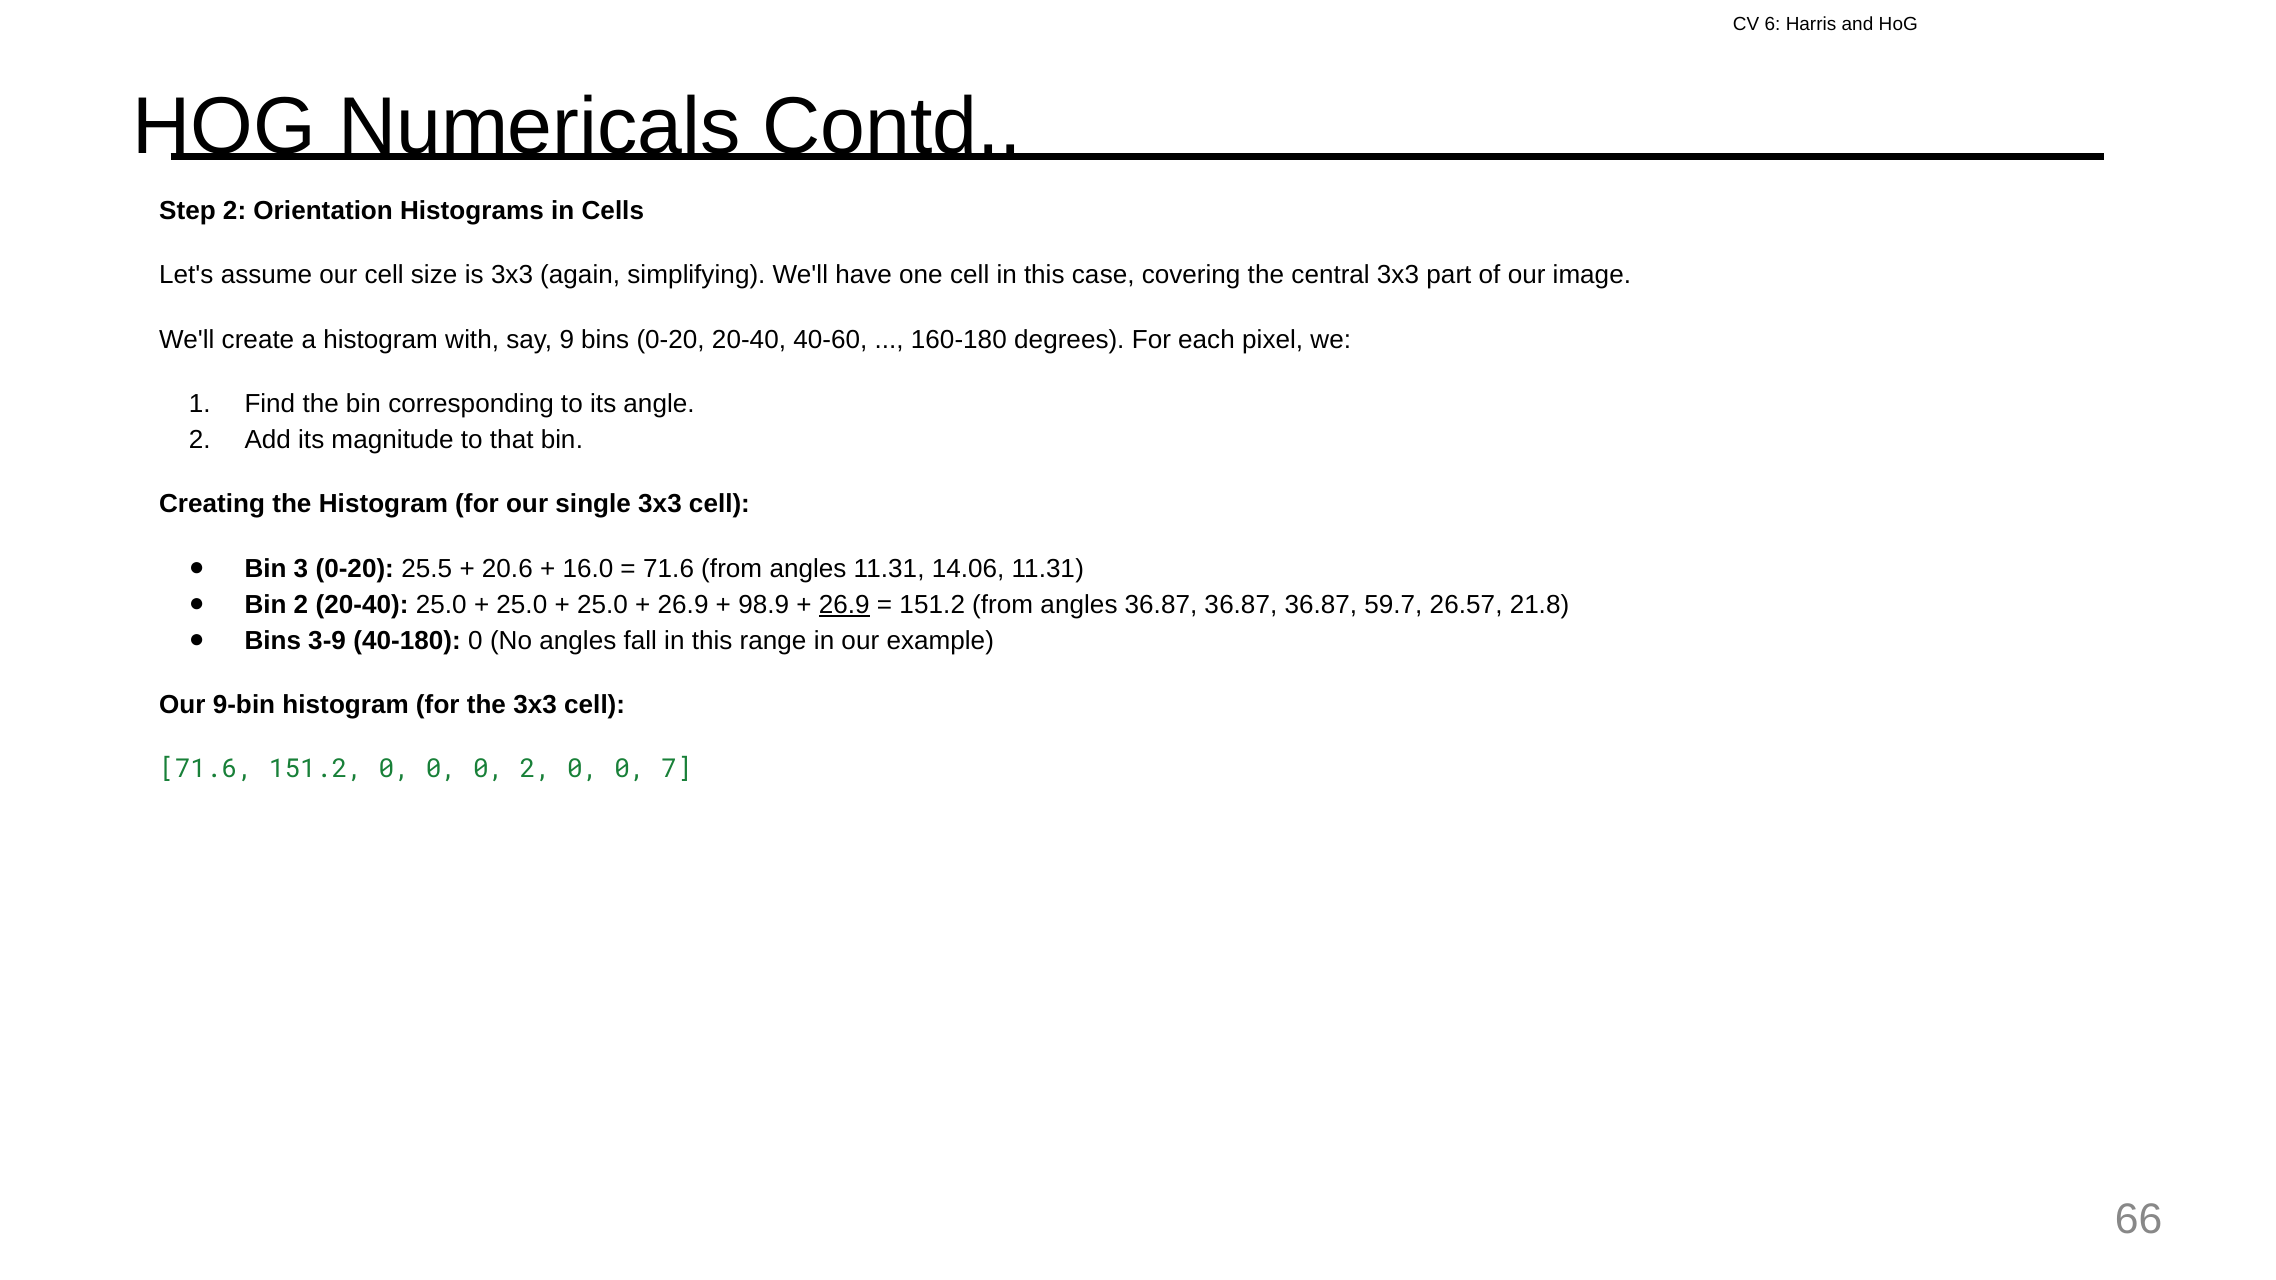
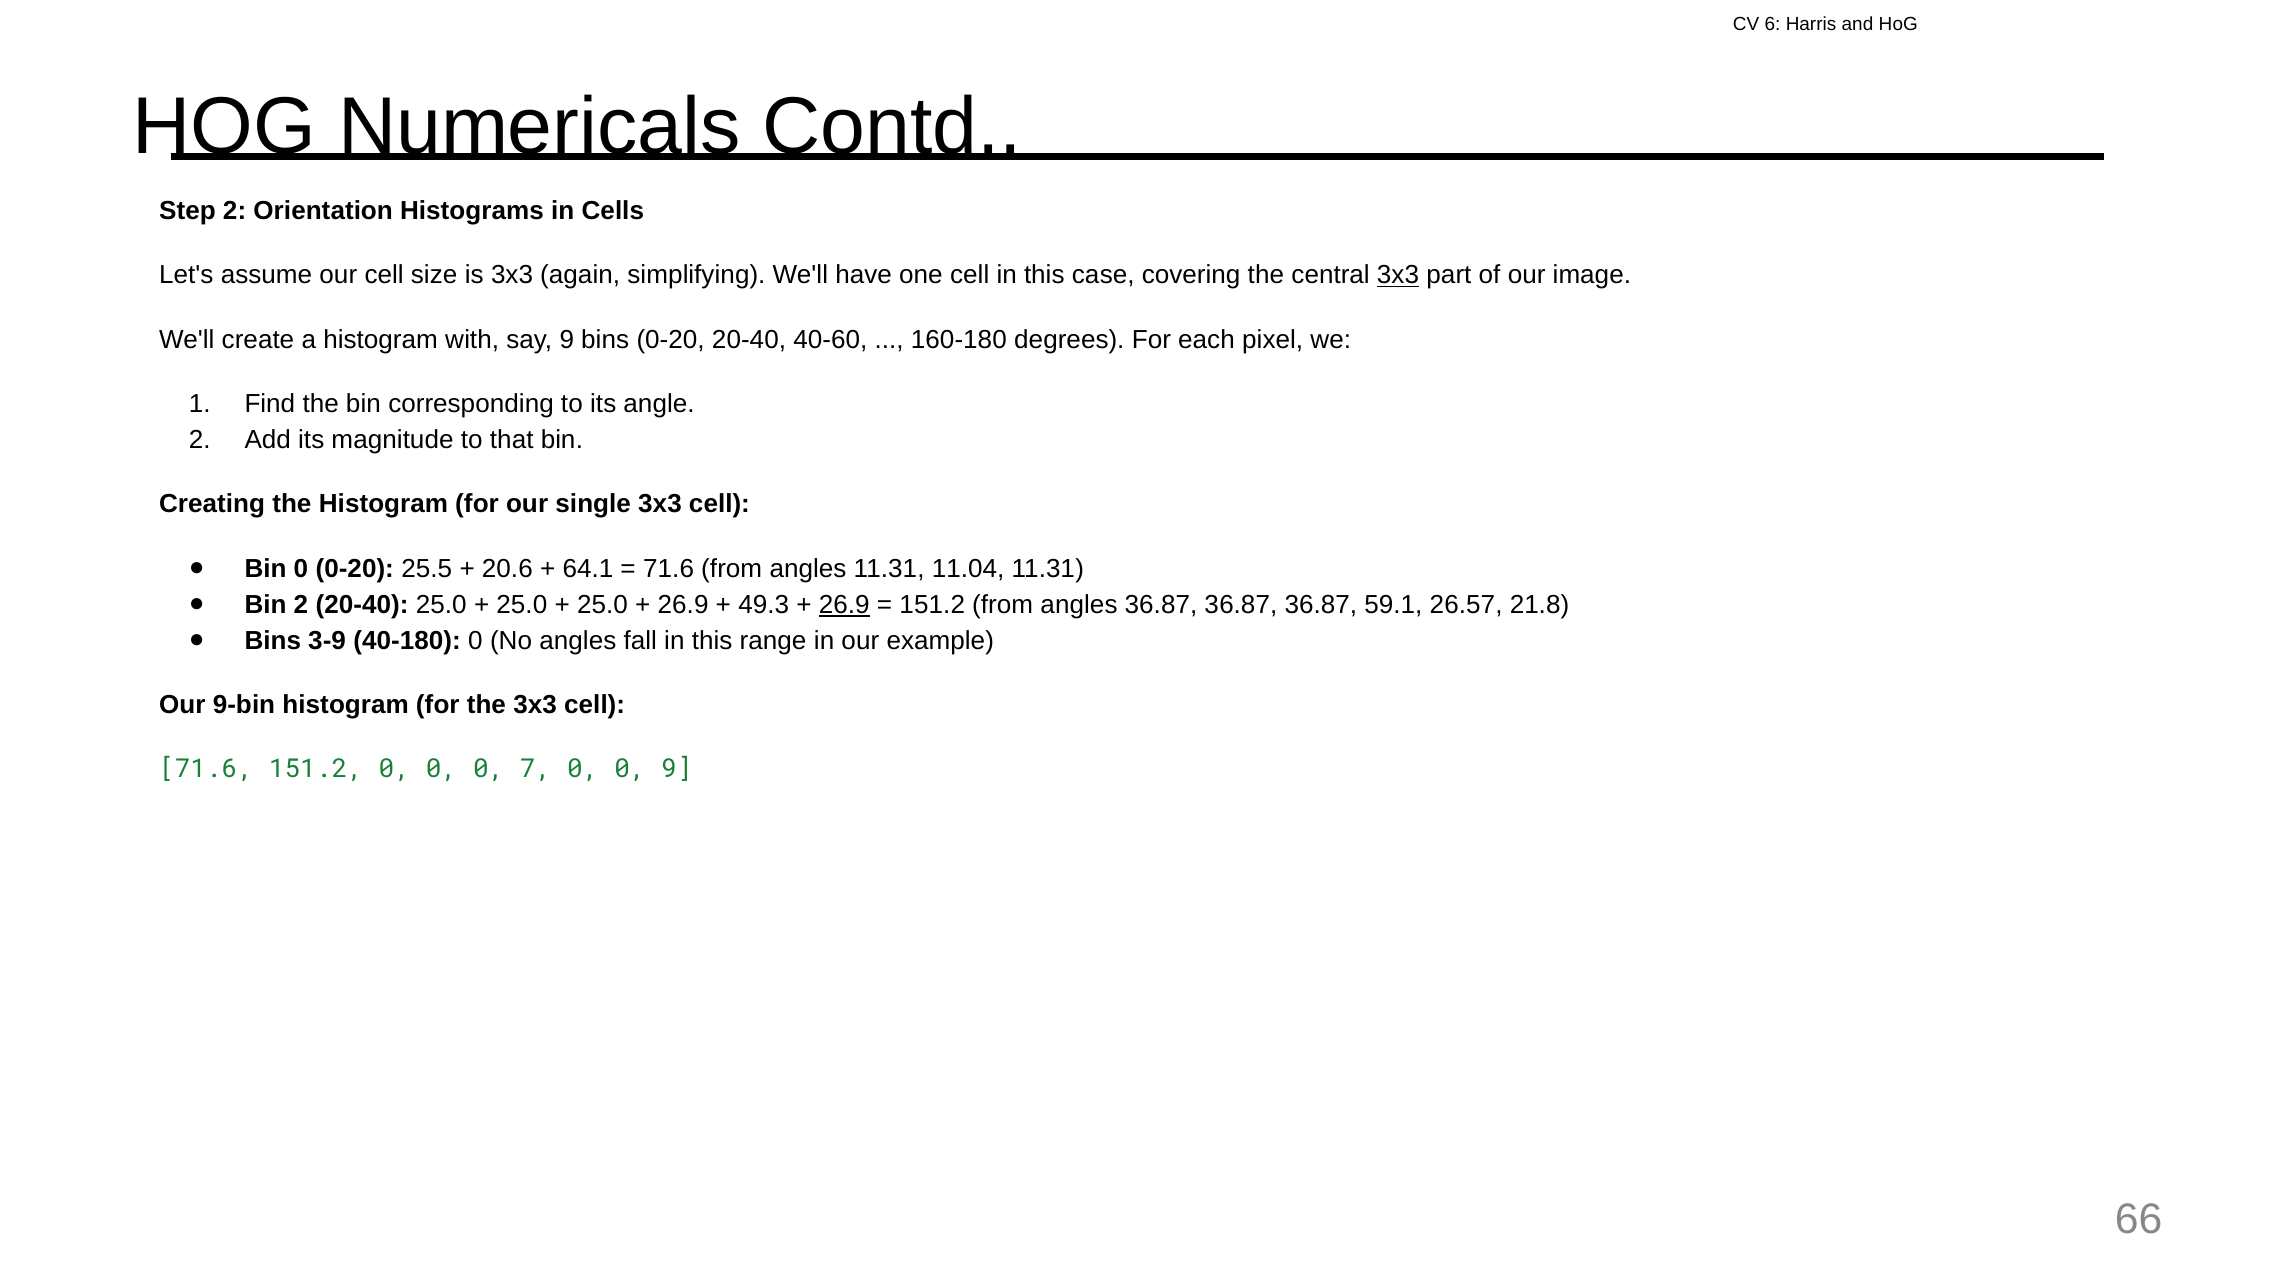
3x3 at (1398, 275) underline: none -> present
Bin 3: 3 -> 0
16.0: 16.0 -> 64.1
14.06: 14.06 -> 11.04
98.9: 98.9 -> 49.3
59.7: 59.7 -> 59.1
0 2: 2 -> 7
0 7: 7 -> 9
